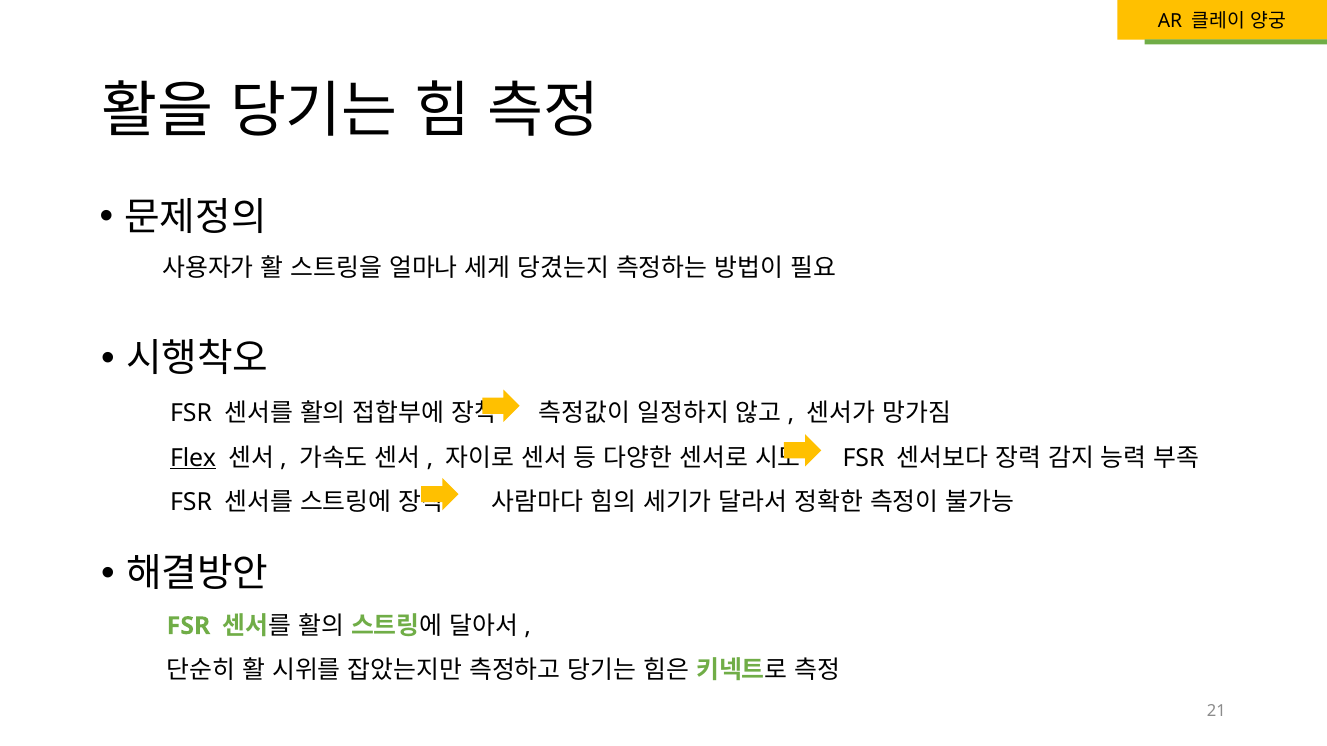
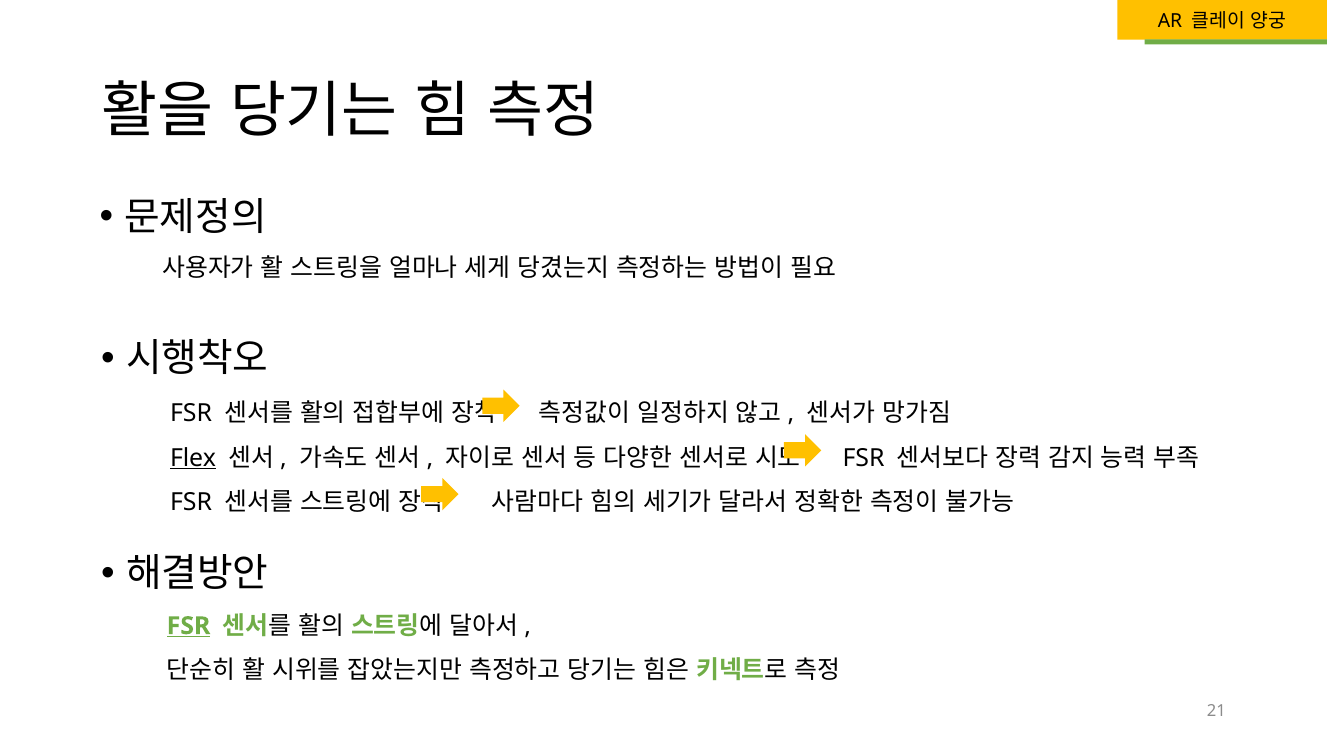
FSR at (189, 626) underline: none -> present
